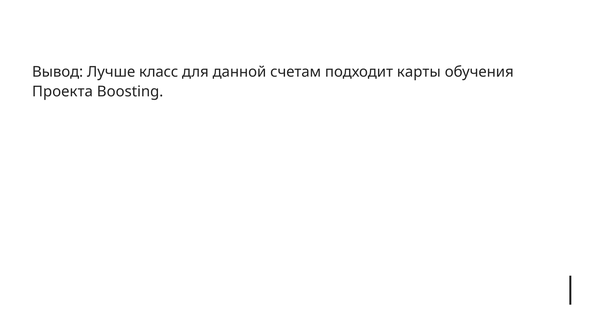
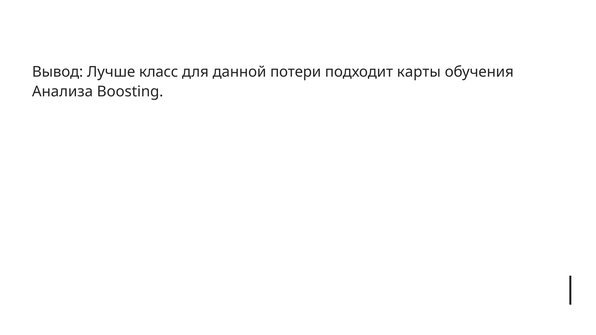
счетам: счетам -> потери
Проекта: Проекта -> Анализа
